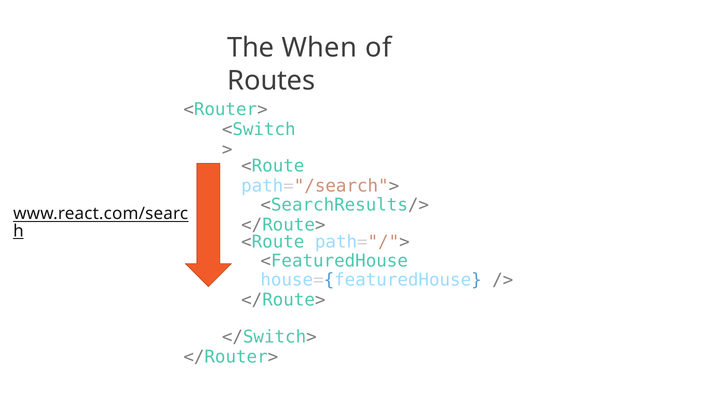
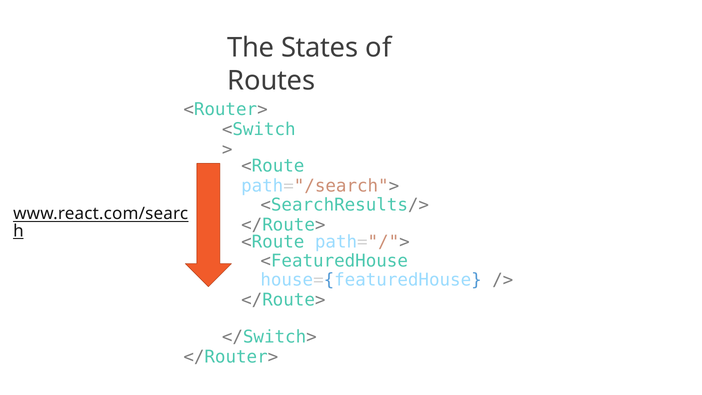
When: When -> States
